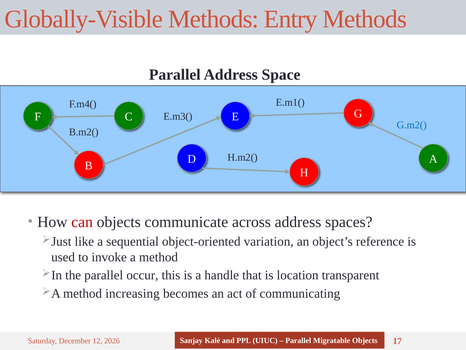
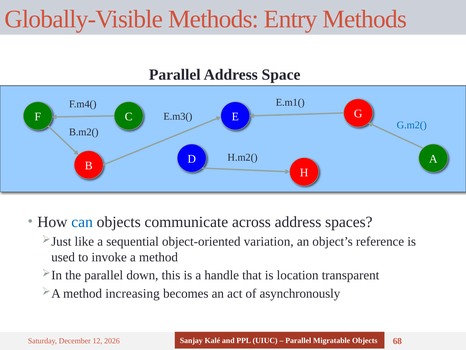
can colour: red -> blue
occur: occur -> down
communicating: communicating -> asynchronously
17: 17 -> 68
